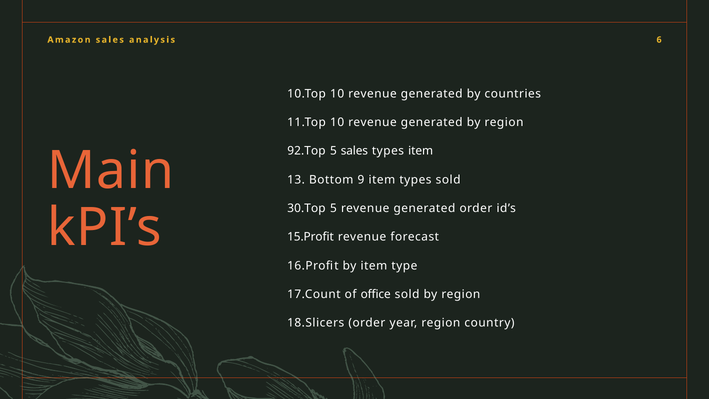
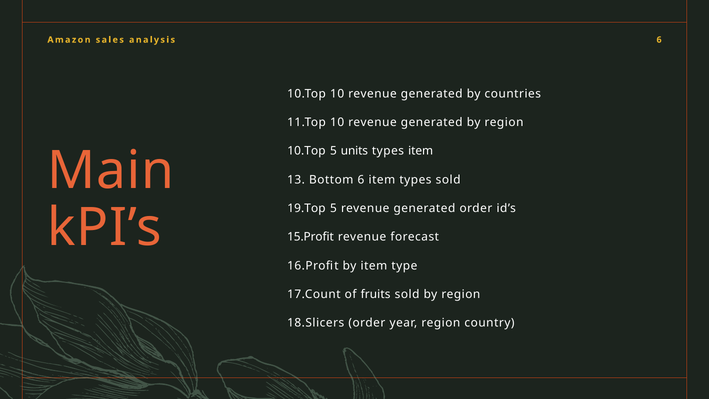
92.Top at (306, 151): 92.Top -> 10.Top
sales: sales -> units
Bottom 9: 9 -> 6
30.Top: 30.Top -> 19.Top
office: office -> fruits
